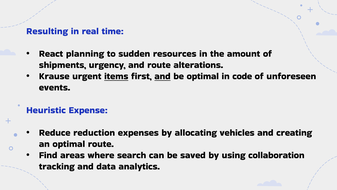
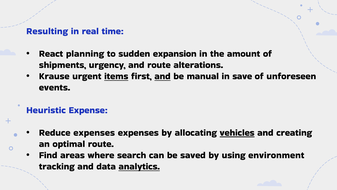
resources: resources -> expansion
be optimal: optimal -> manual
code: code -> save
Reduce reduction: reduction -> expenses
vehicles underline: none -> present
collaboration: collaboration -> environment
analytics underline: none -> present
